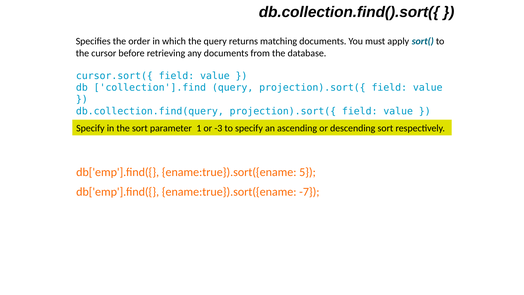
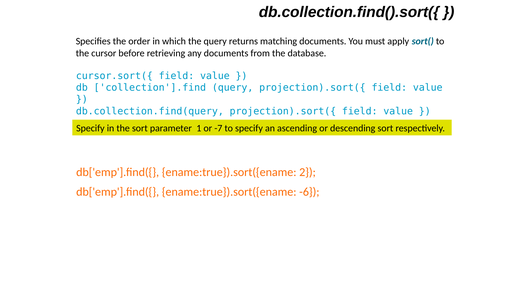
-3: -3 -> -7
5: 5 -> 2
-7: -7 -> -6
